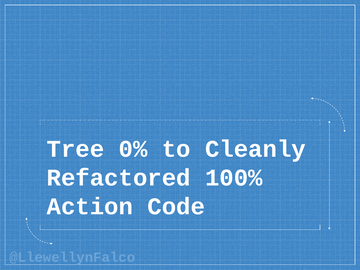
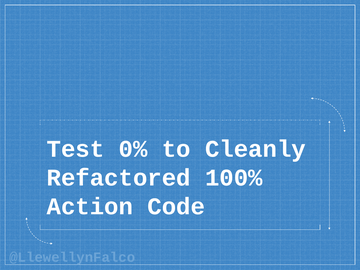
Tree: Tree -> Test
